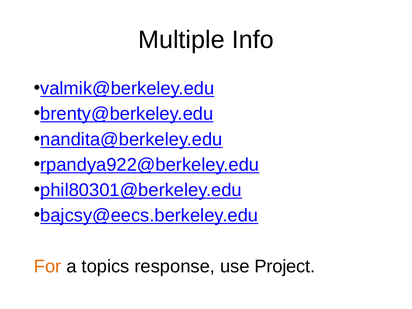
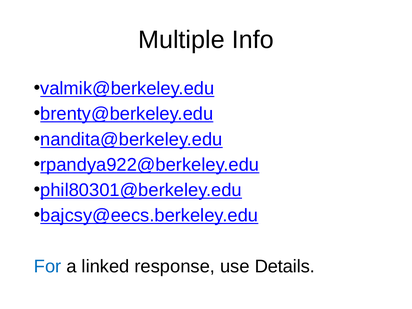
For colour: orange -> blue
topics: topics -> linked
Project: Project -> Details
